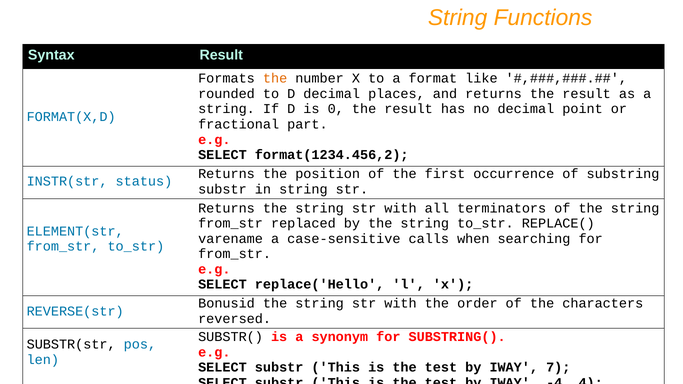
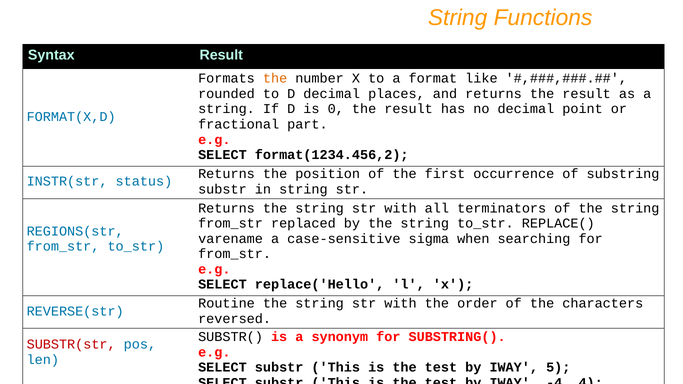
ELEMENT(str: ELEMENT(str -> REGIONS(str
calls: calls -> sigma
Bonusid: Bonusid -> Routine
SUBSTR(str colour: black -> red
7: 7 -> 5
